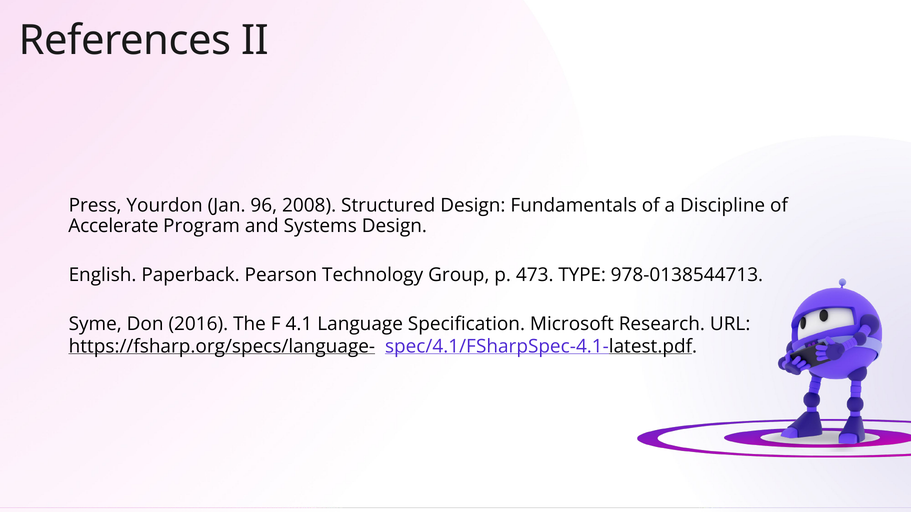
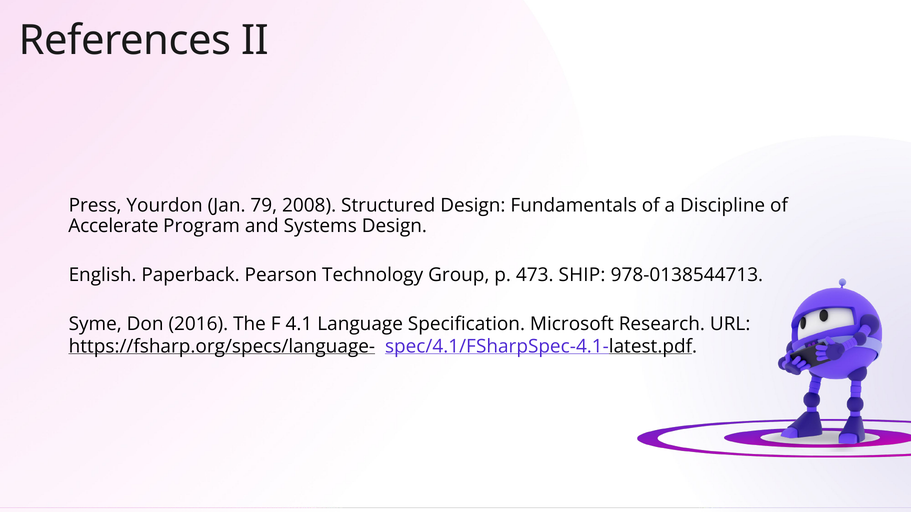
96: 96 -> 79
TYPE: TYPE -> SHIP
